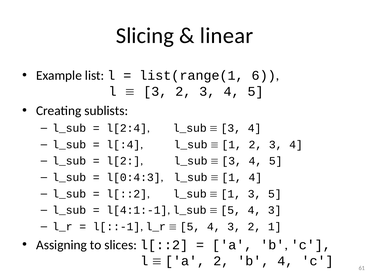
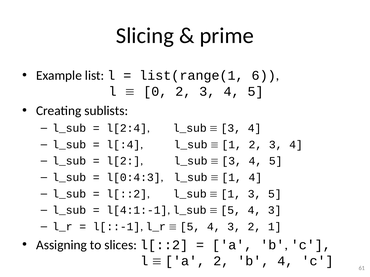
linear: linear -> prime
3 at (155, 92): 3 -> 0
